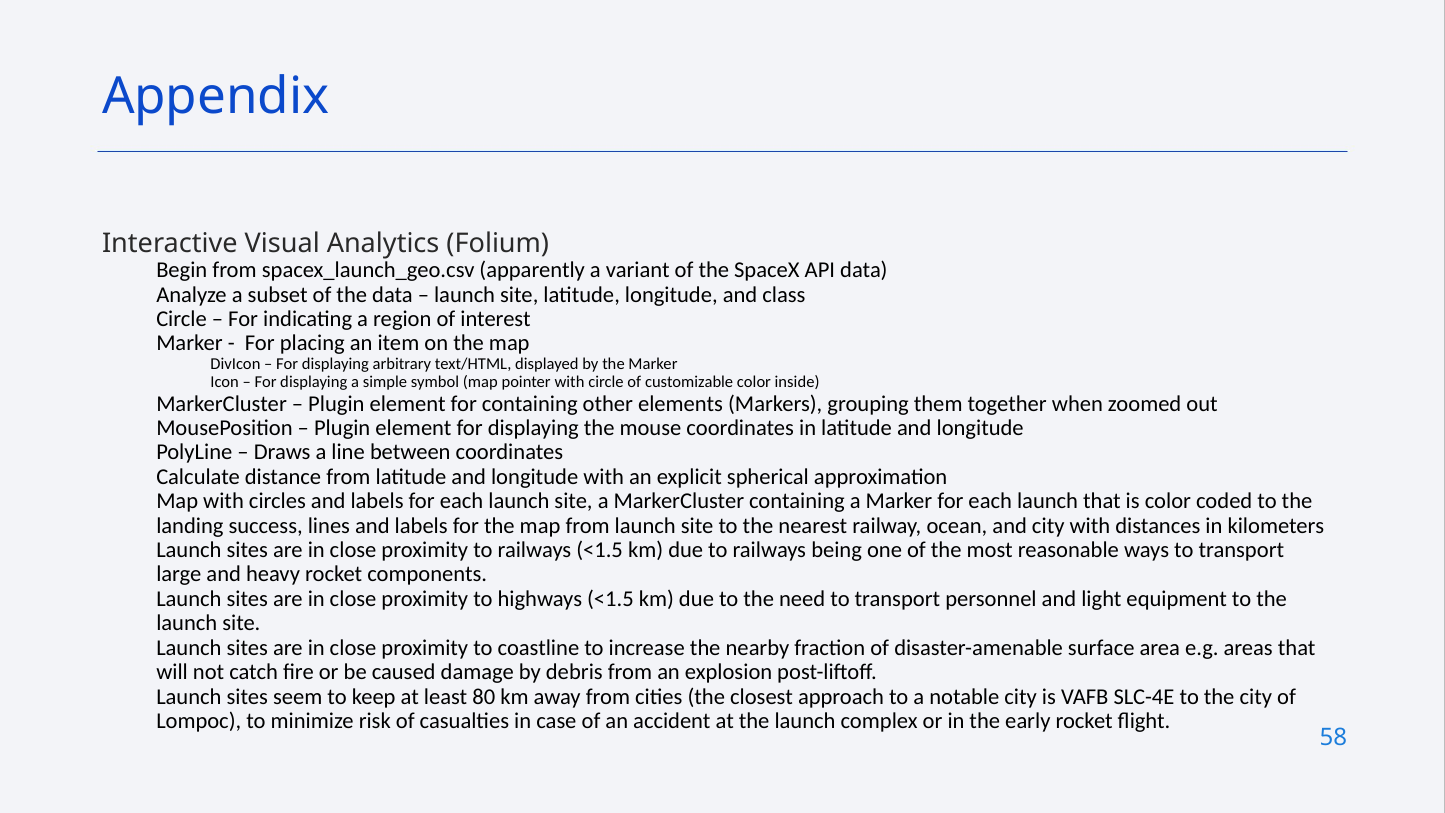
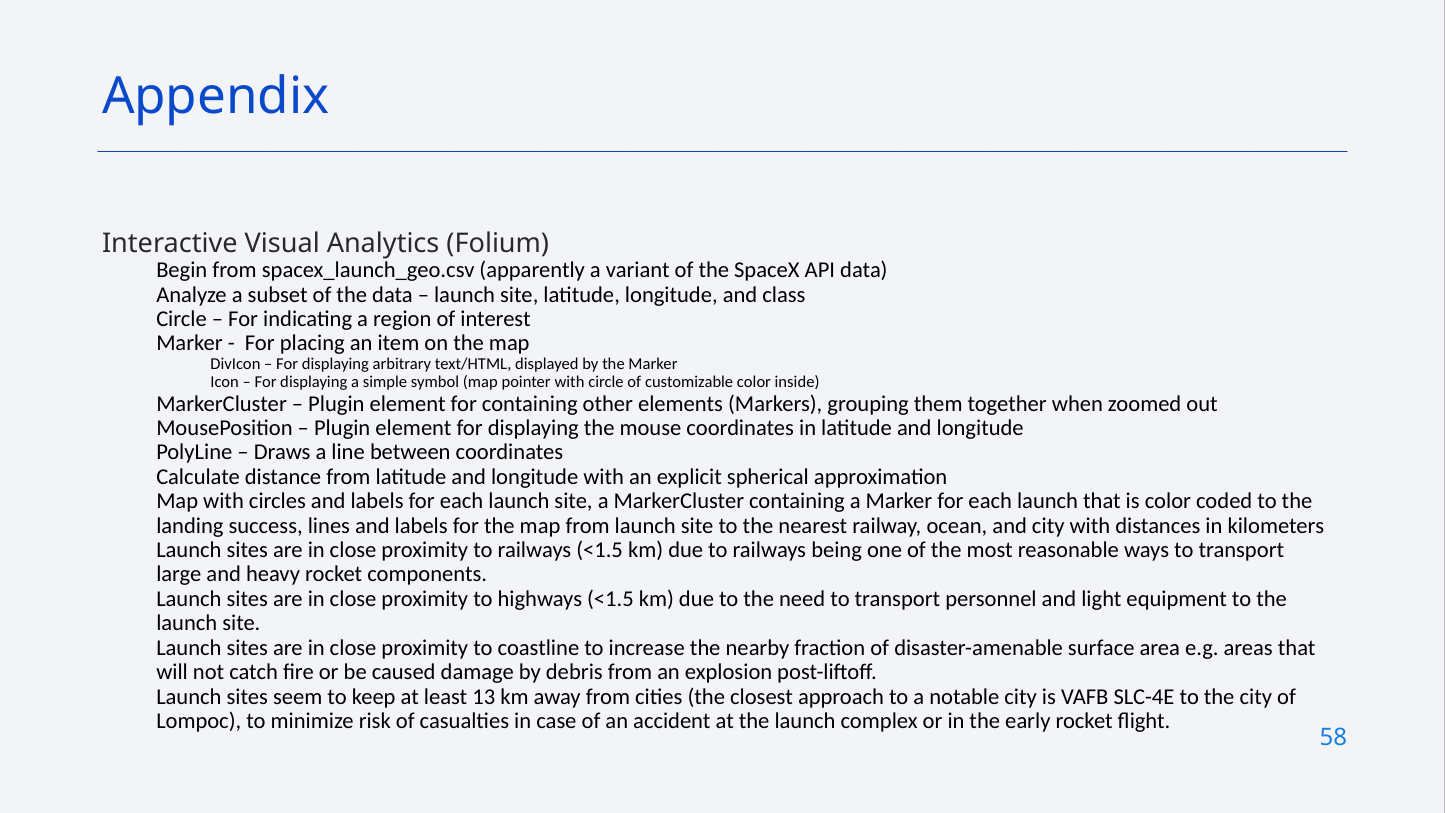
80: 80 -> 13
